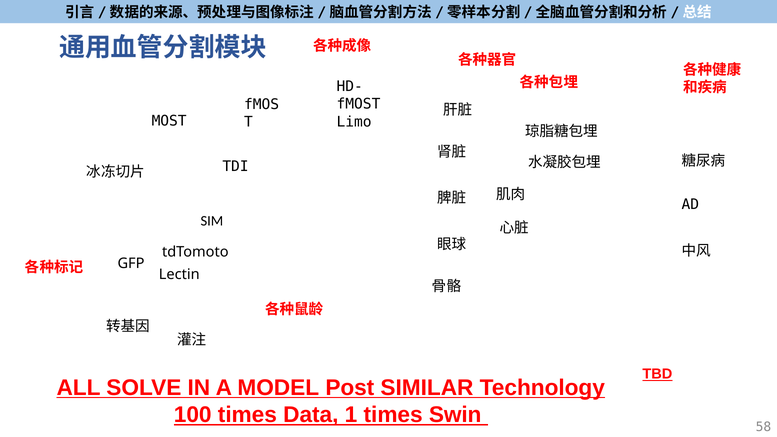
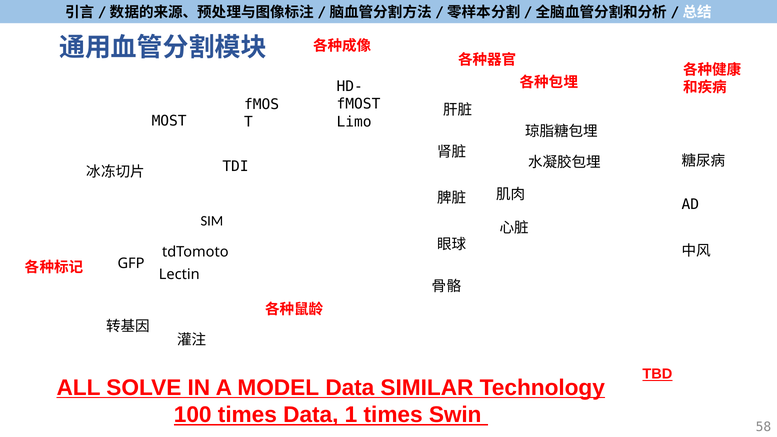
MODEL Post: Post -> Data
